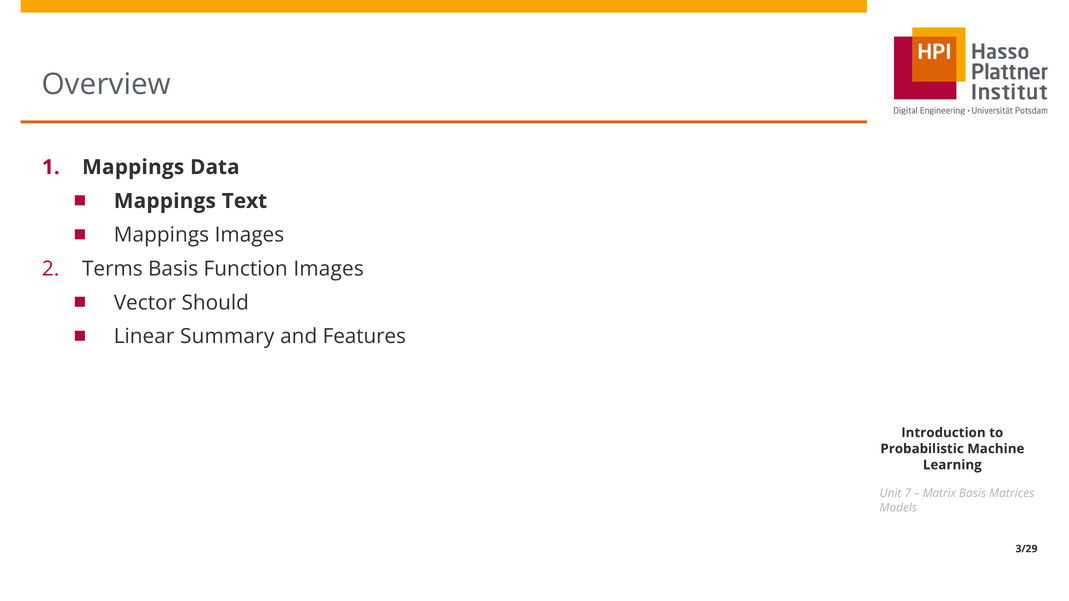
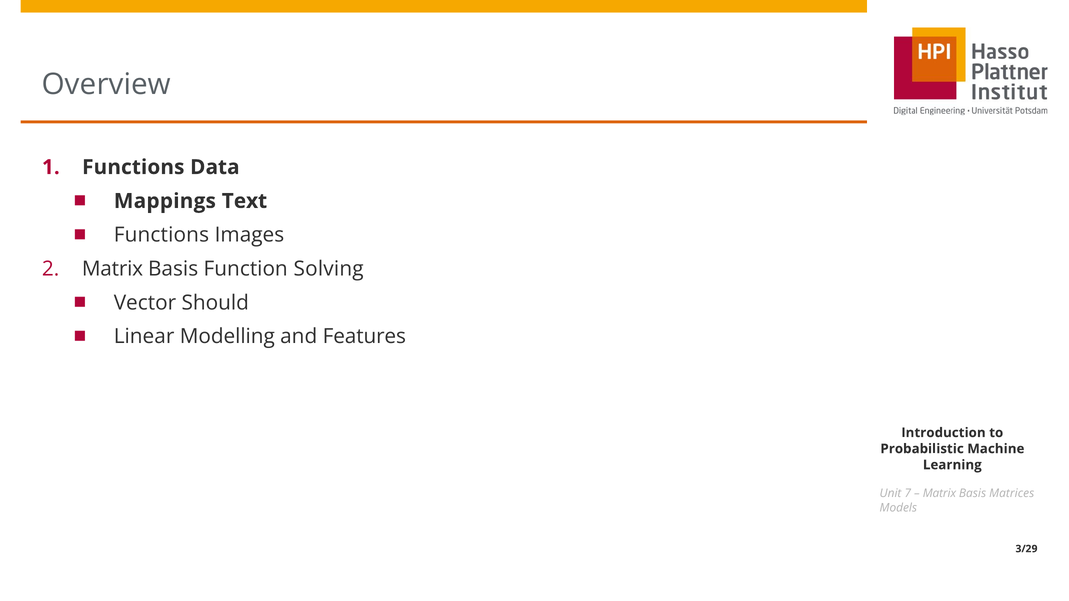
Mappings at (133, 167): Mappings -> Functions
Mappings at (161, 235): Mappings -> Functions
Terms at (112, 269): Terms -> Matrix
Function Images: Images -> Solving
Summary: Summary -> Modelling
